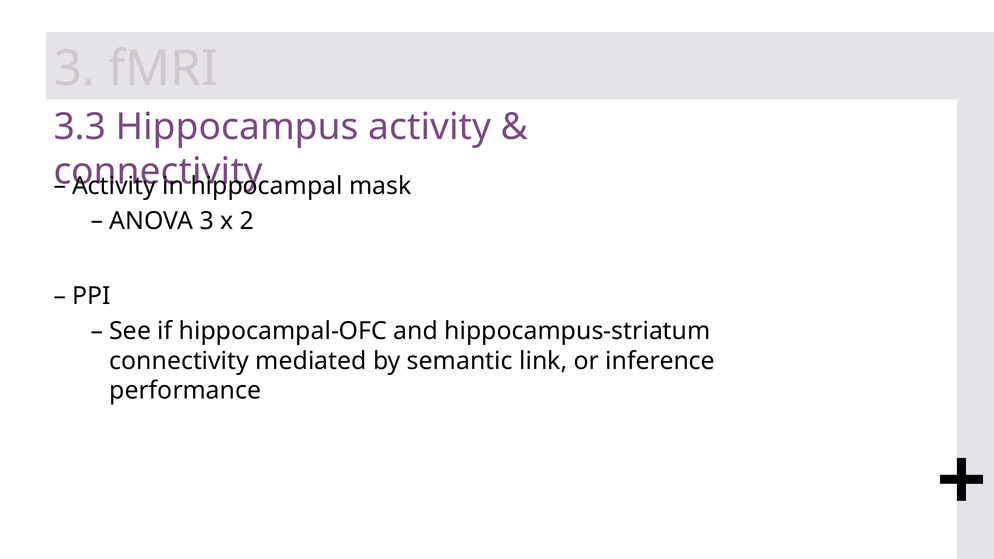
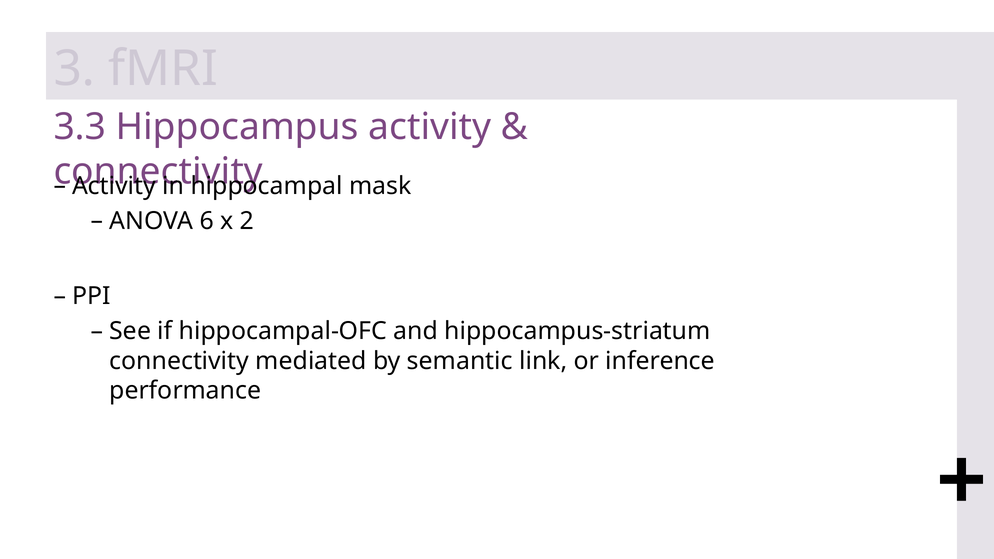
ANOVA 3: 3 -> 6
